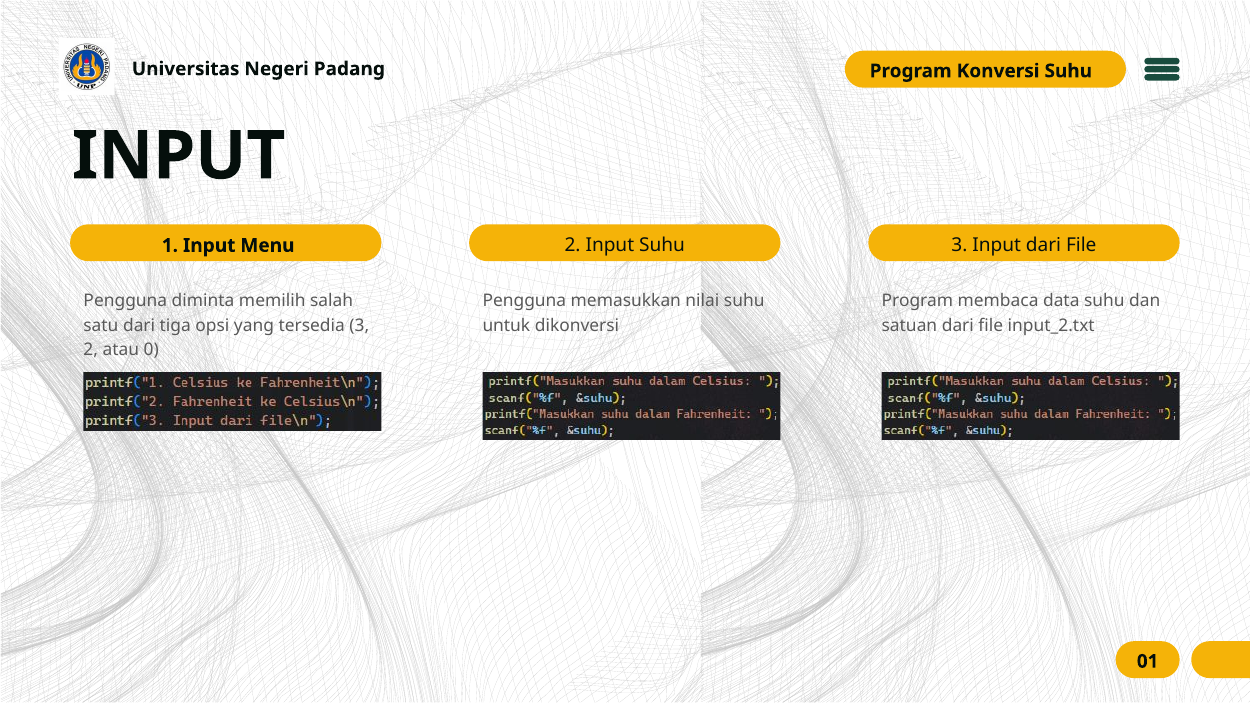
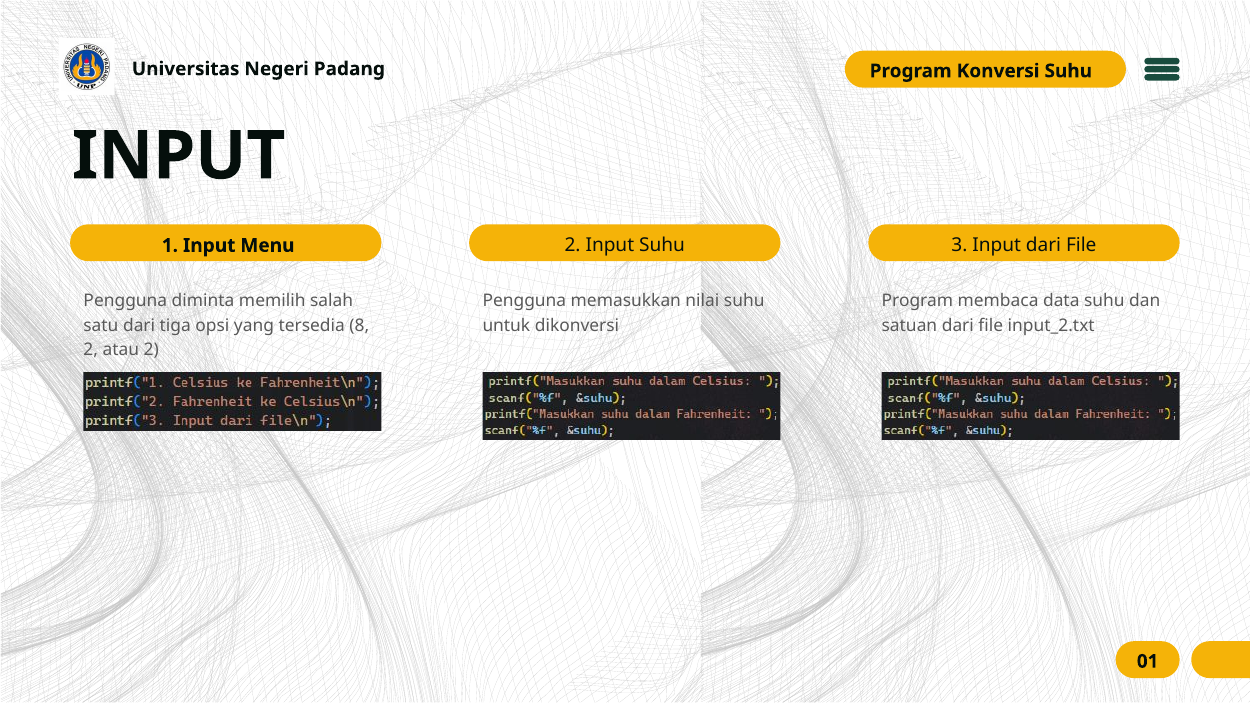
tersedia 3: 3 -> 8
atau 0: 0 -> 2
